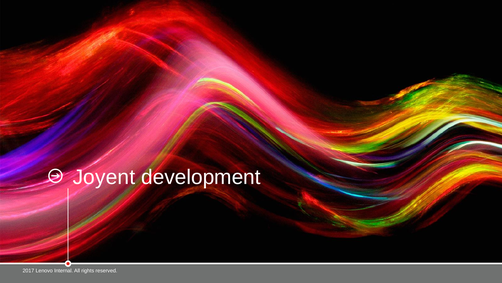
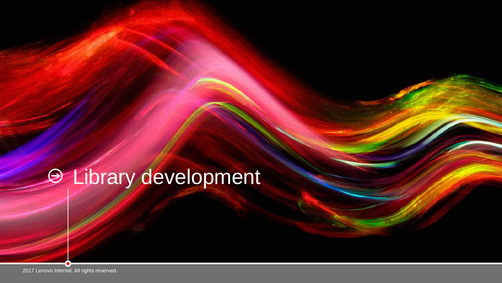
Joyent: Joyent -> Library
